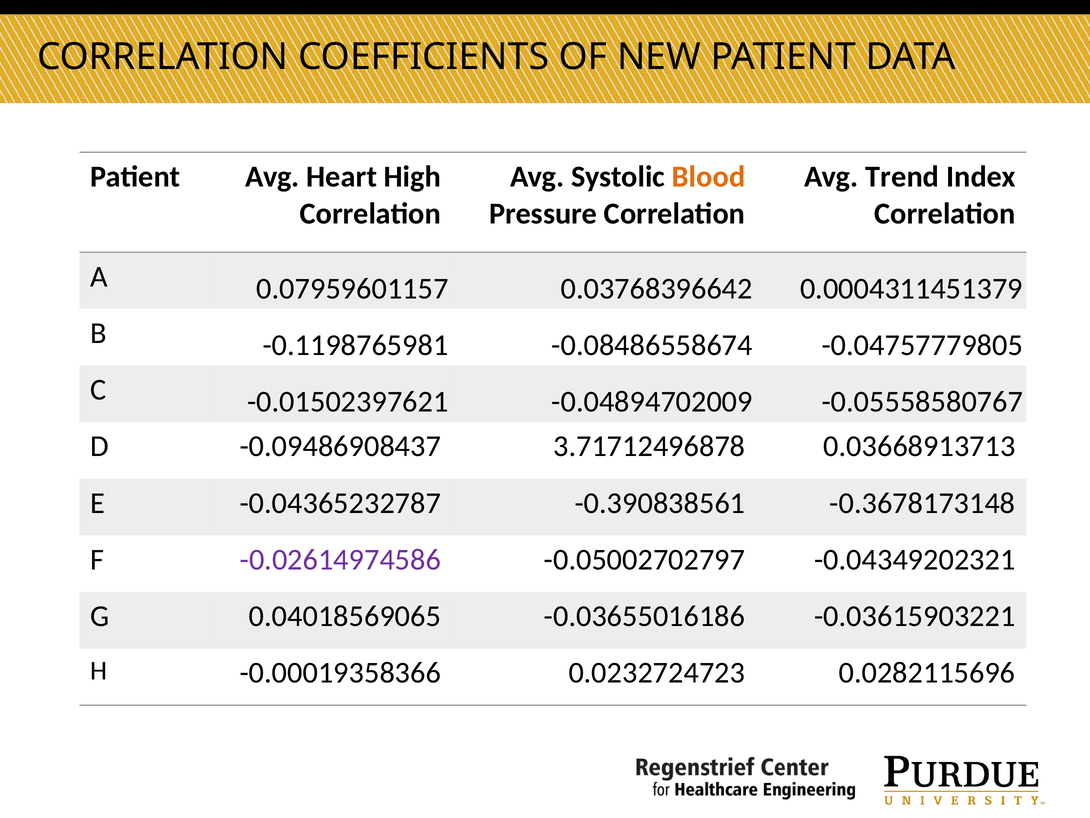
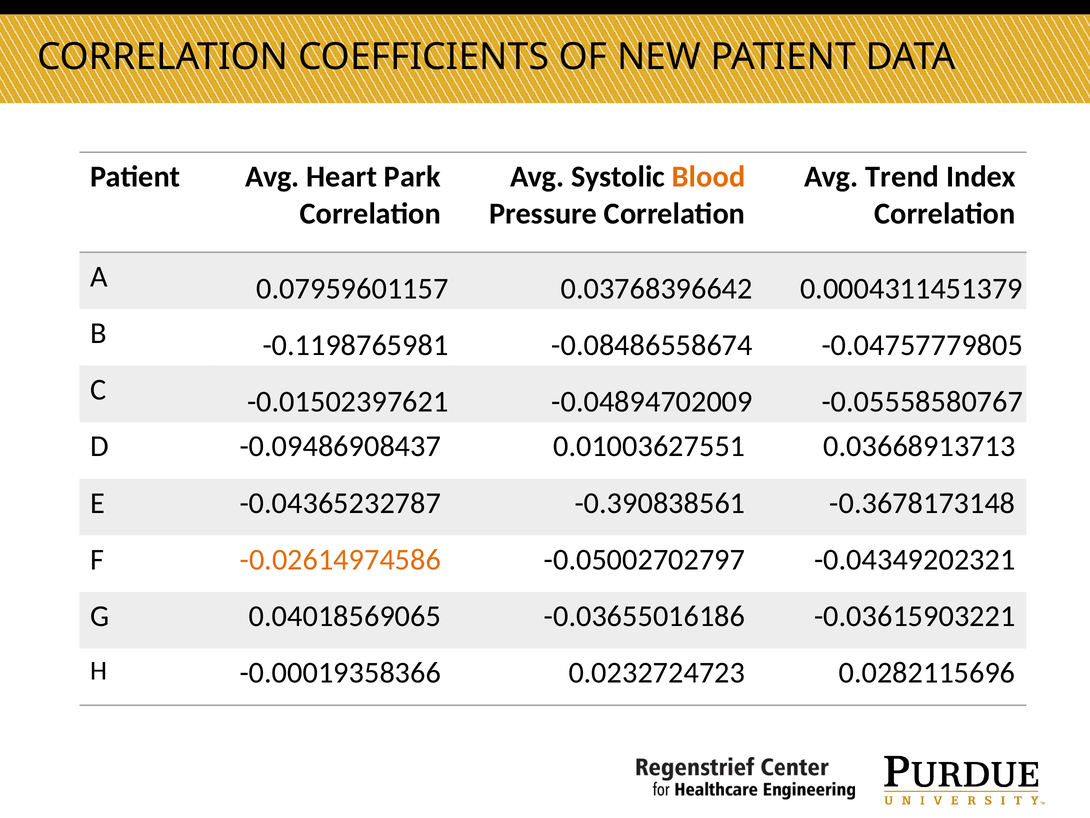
High: High -> Park
3.71712496878: 3.71712496878 -> 0.01003627551
-0.02614974586 colour: purple -> orange
